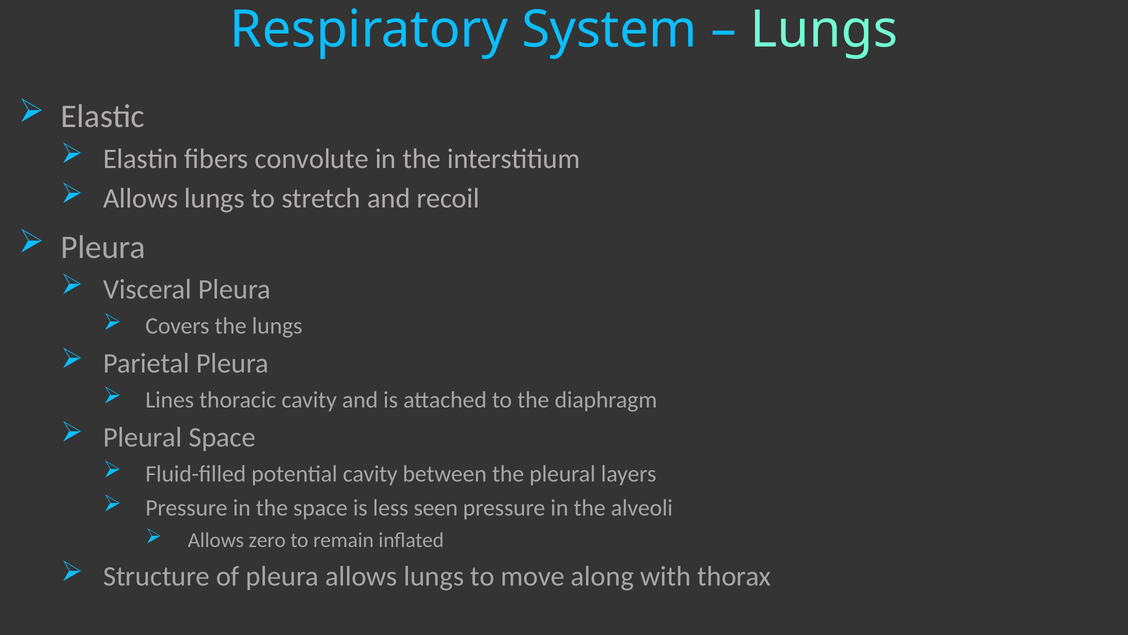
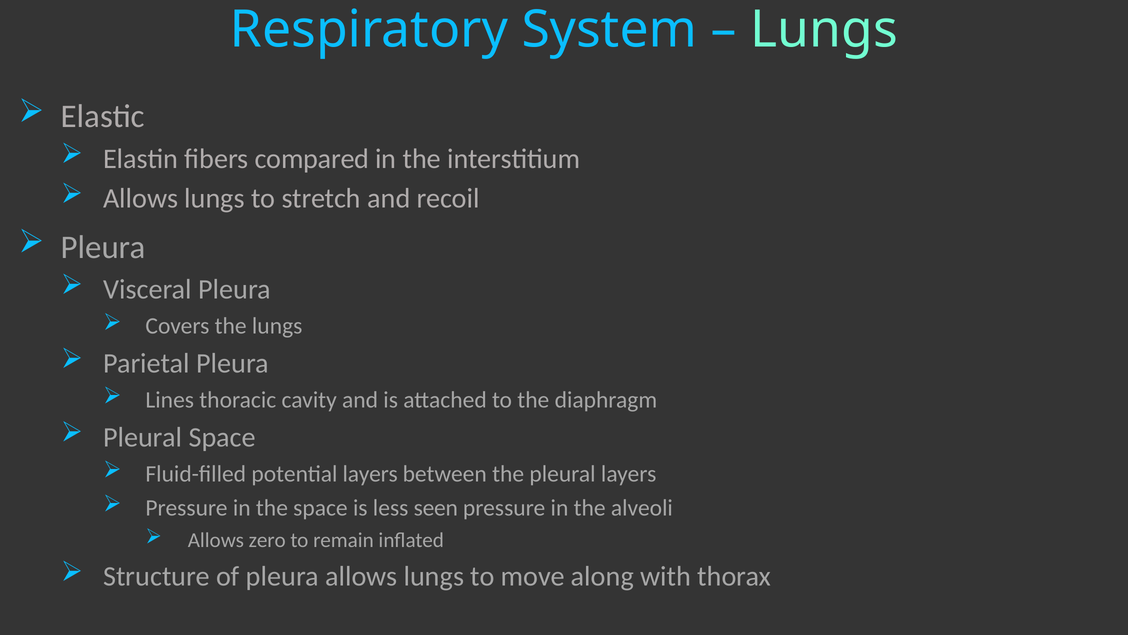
convolute: convolute -> compared
potential cavity: cavity -> layers
